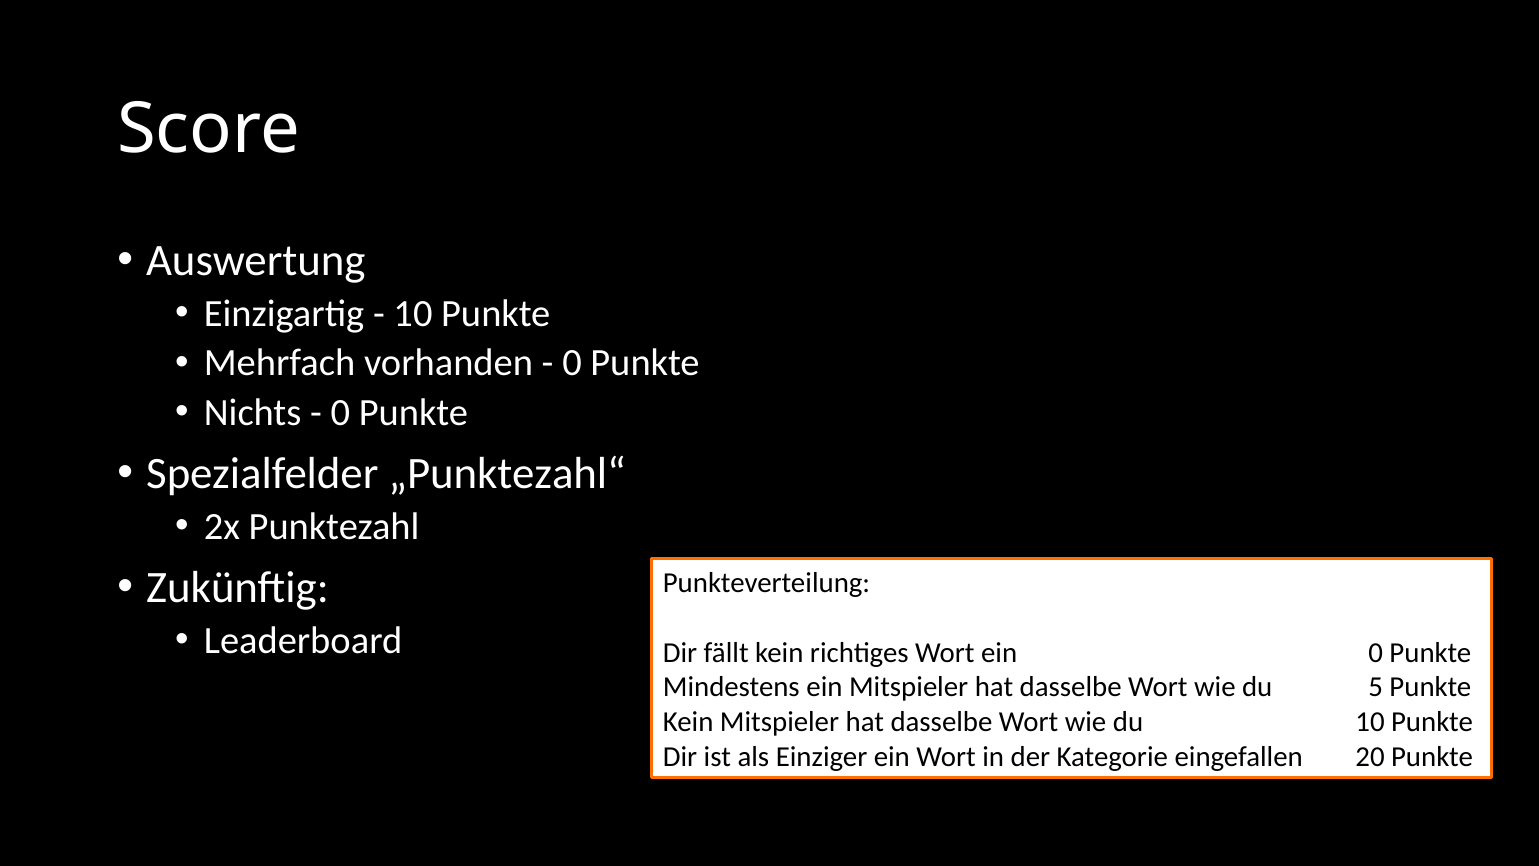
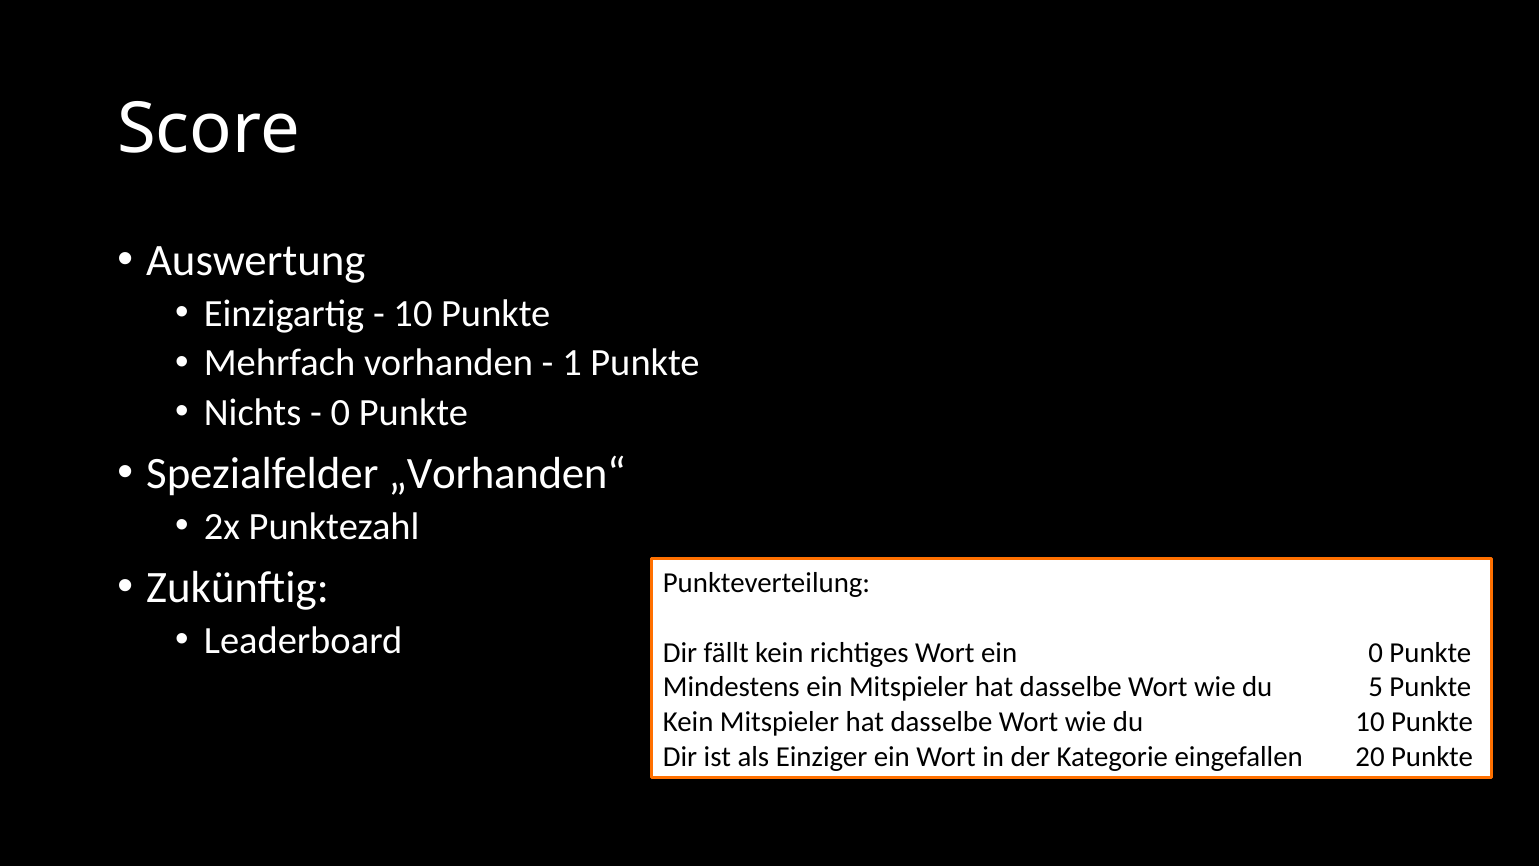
0 at (572, 363): 0 -> 1
„Punktezahl“: „Punktezahl“ -> „Vorhanden“
